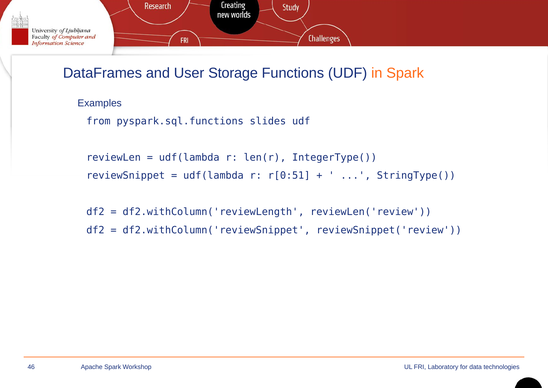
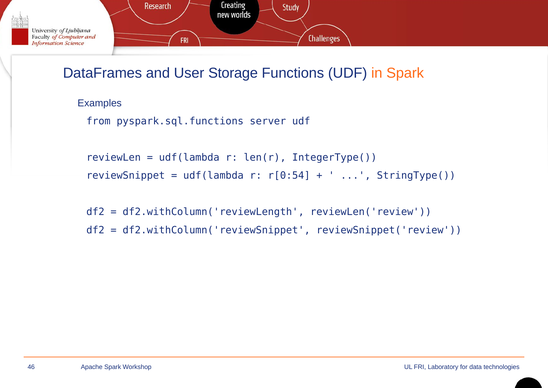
slides: slides -> server
r[0:51: r[0:51 -> r[0:54
